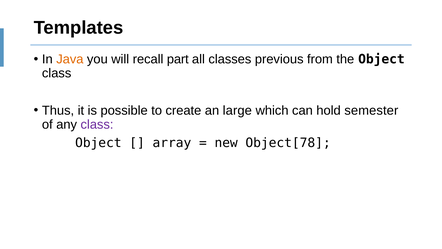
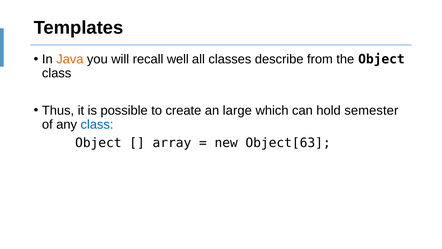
part: part -> well
previous: previous -> describe
class at (97, 124) colour: purple -> blue
Object[78: Object[78 -> Object[63
